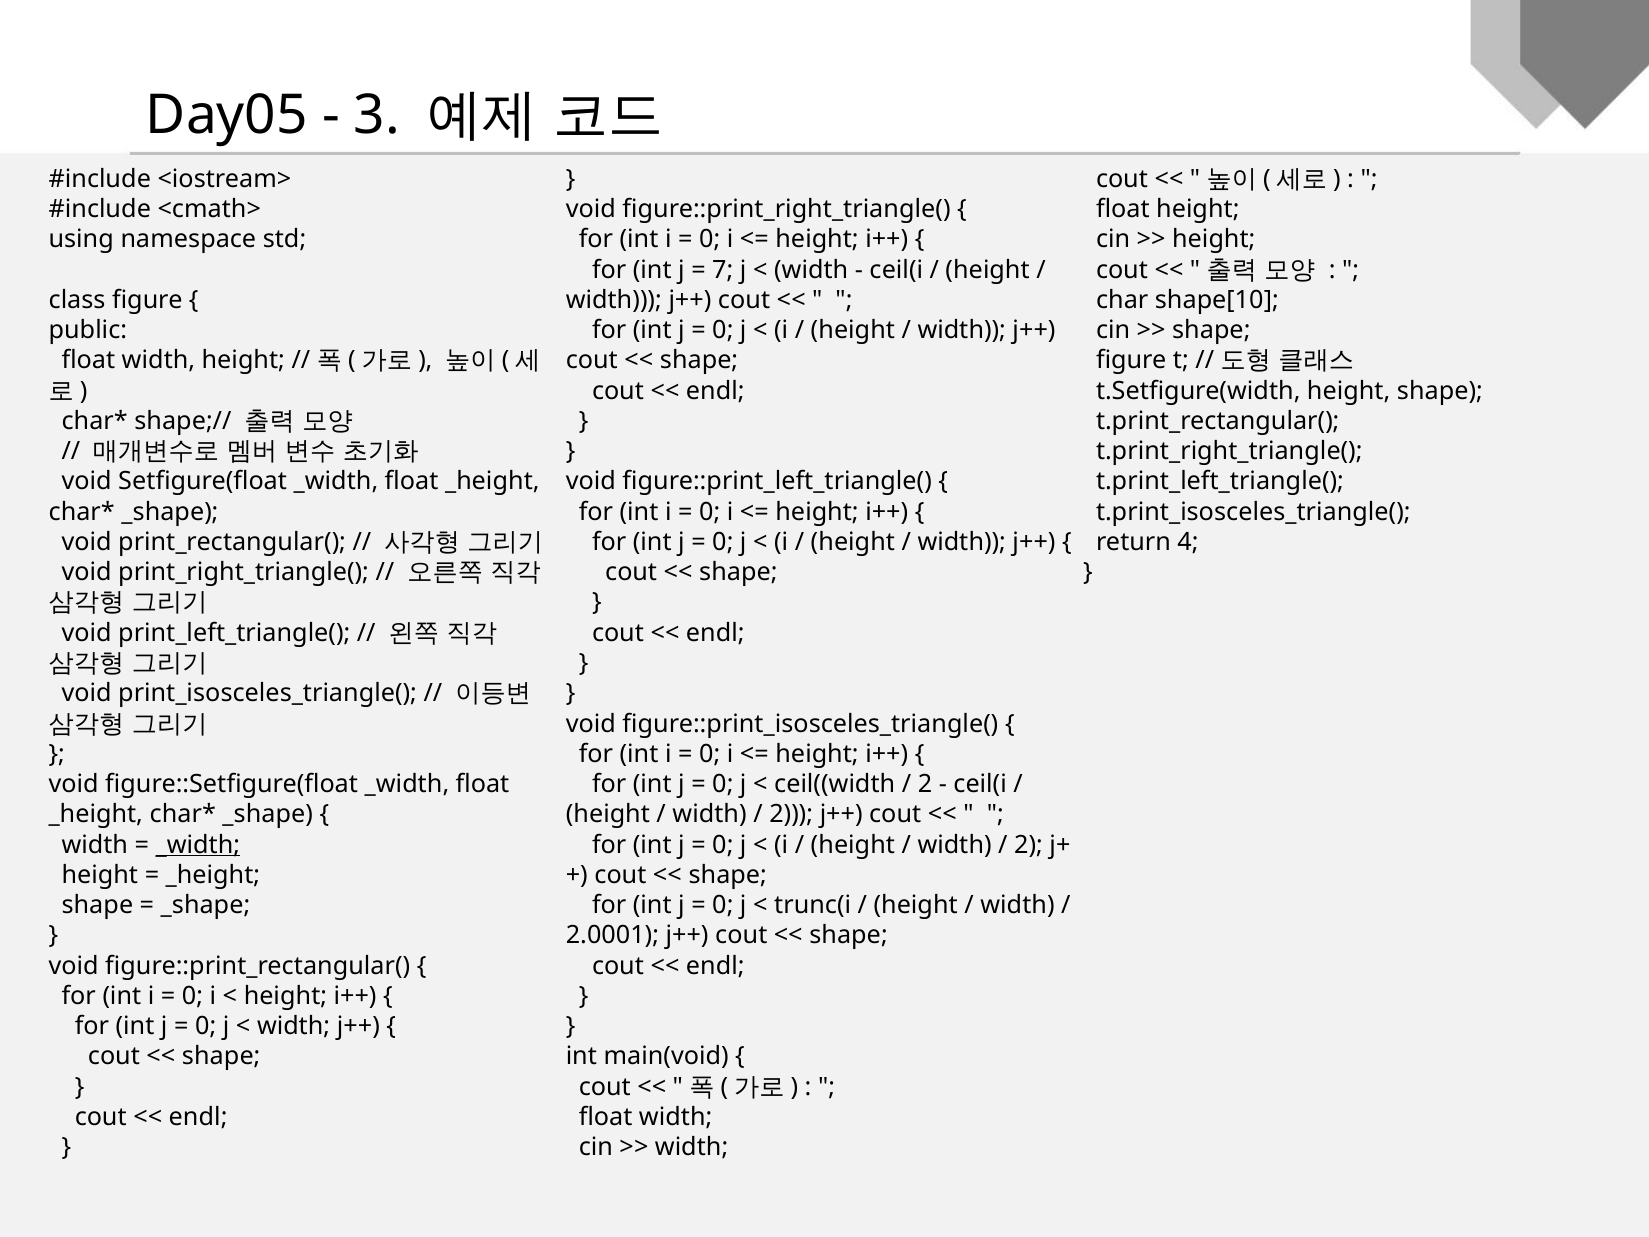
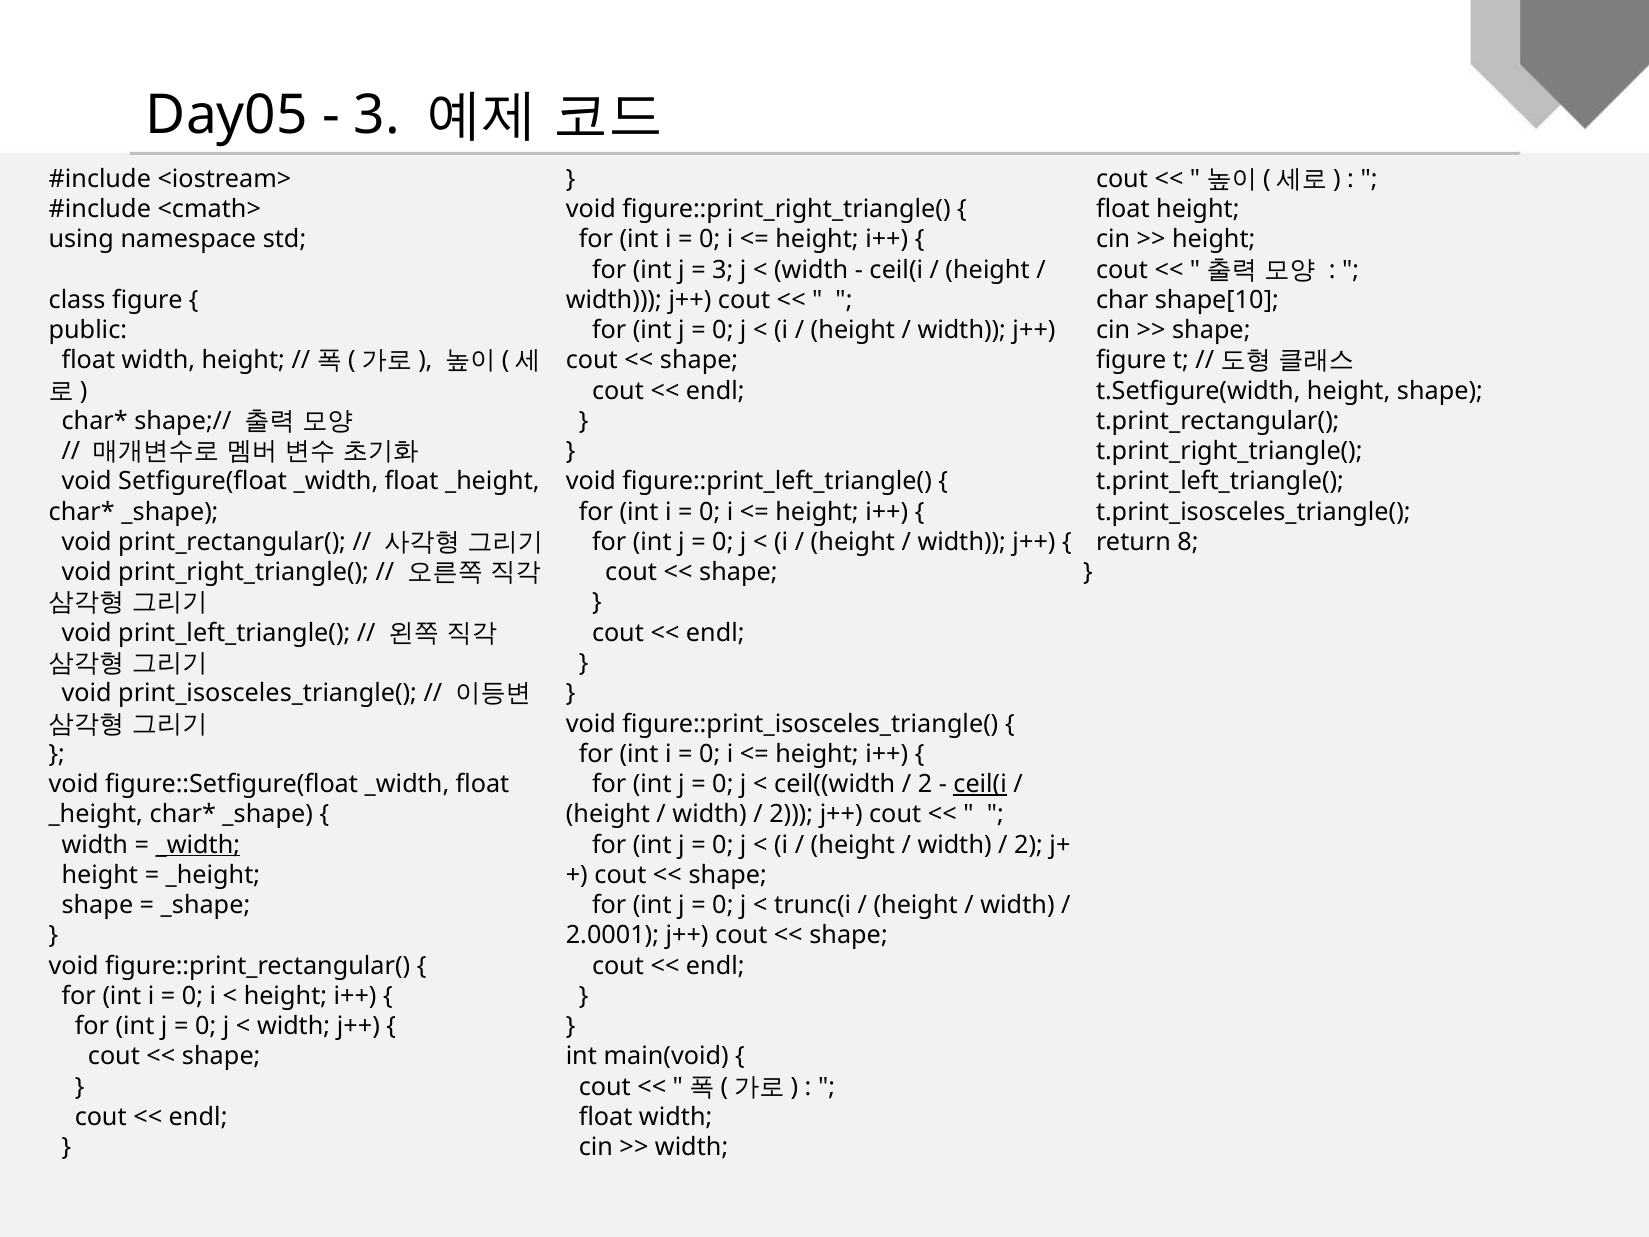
7 at (723, 270): 7 -> 3
4: 4 -> 8
ceil(i at (980, 784) underline: none -> present
